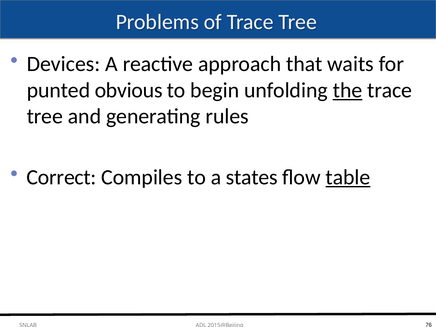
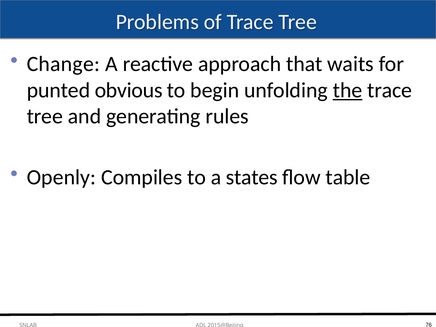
Devices: Devices -> Change
Correct: Correct -> Openly
table underline: present -> none
